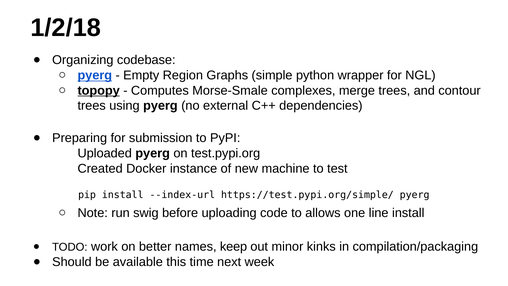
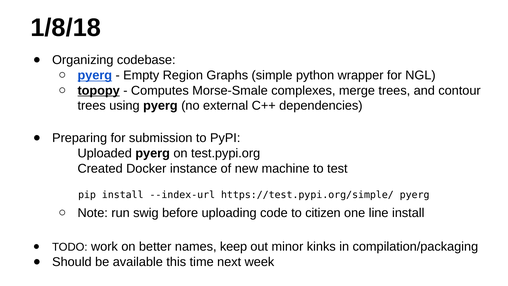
1/2/18: 1/2/18 -> 1/8/18
allows: allows -> citizen
